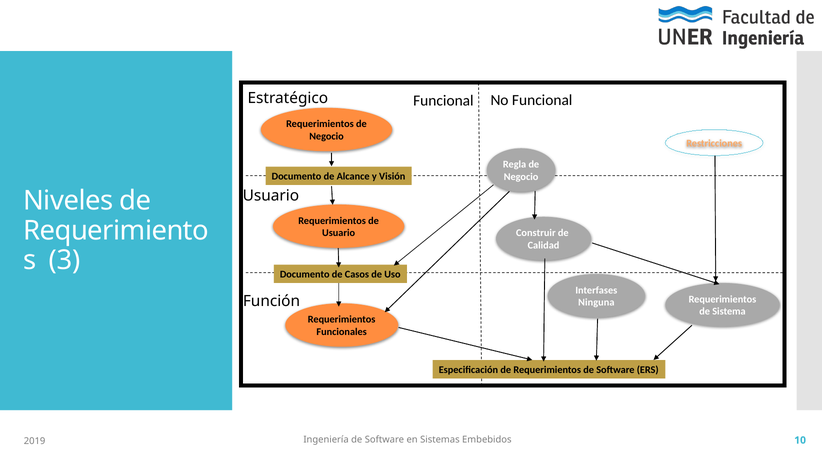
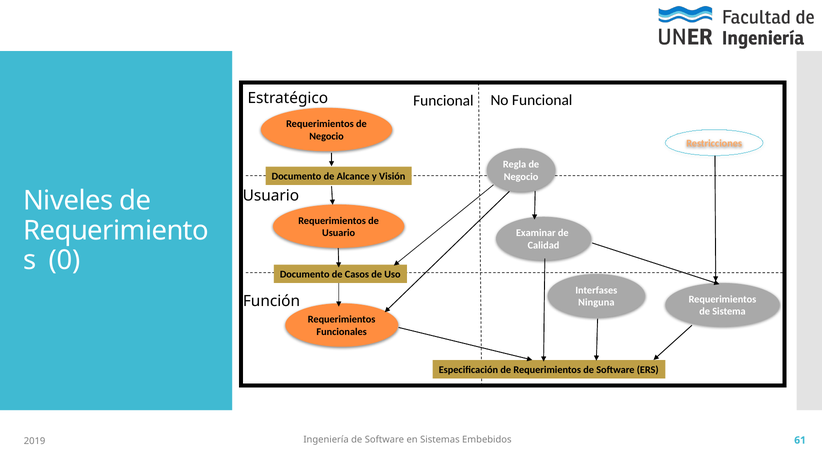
Construir: Construir -> Examinar
3: 3 -> 0
10: 10 -> 61
